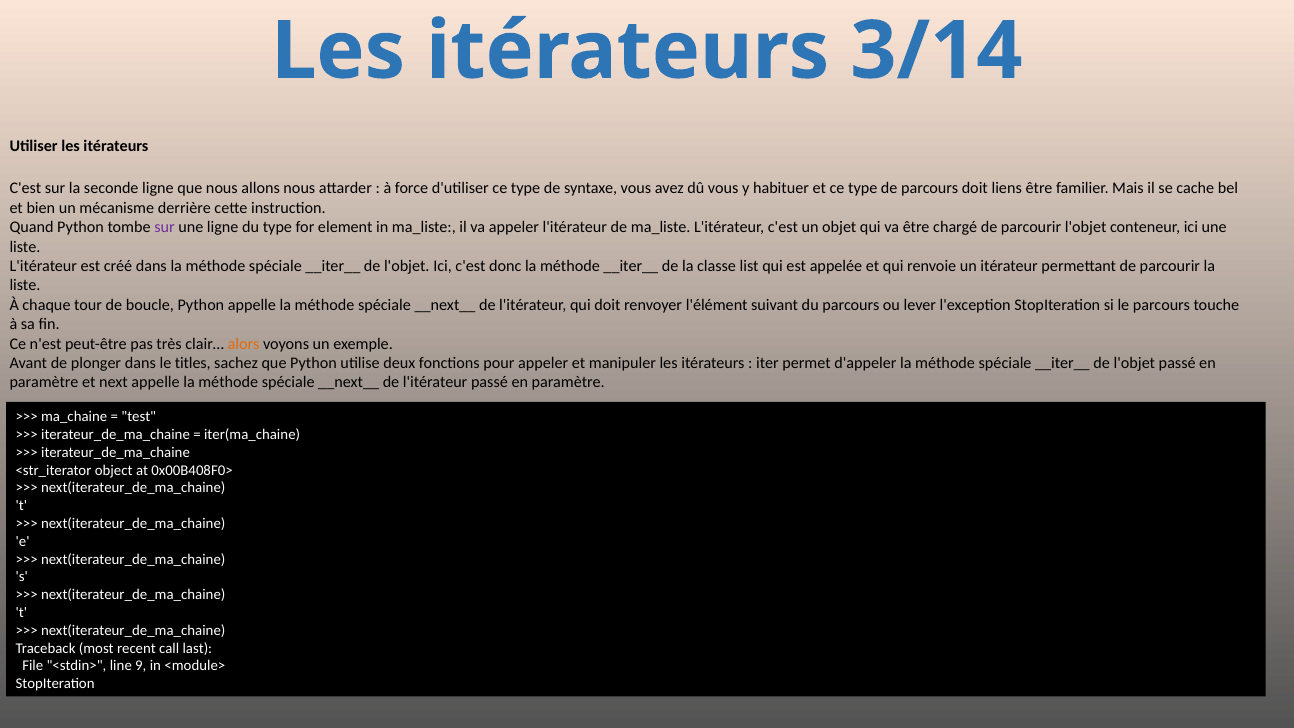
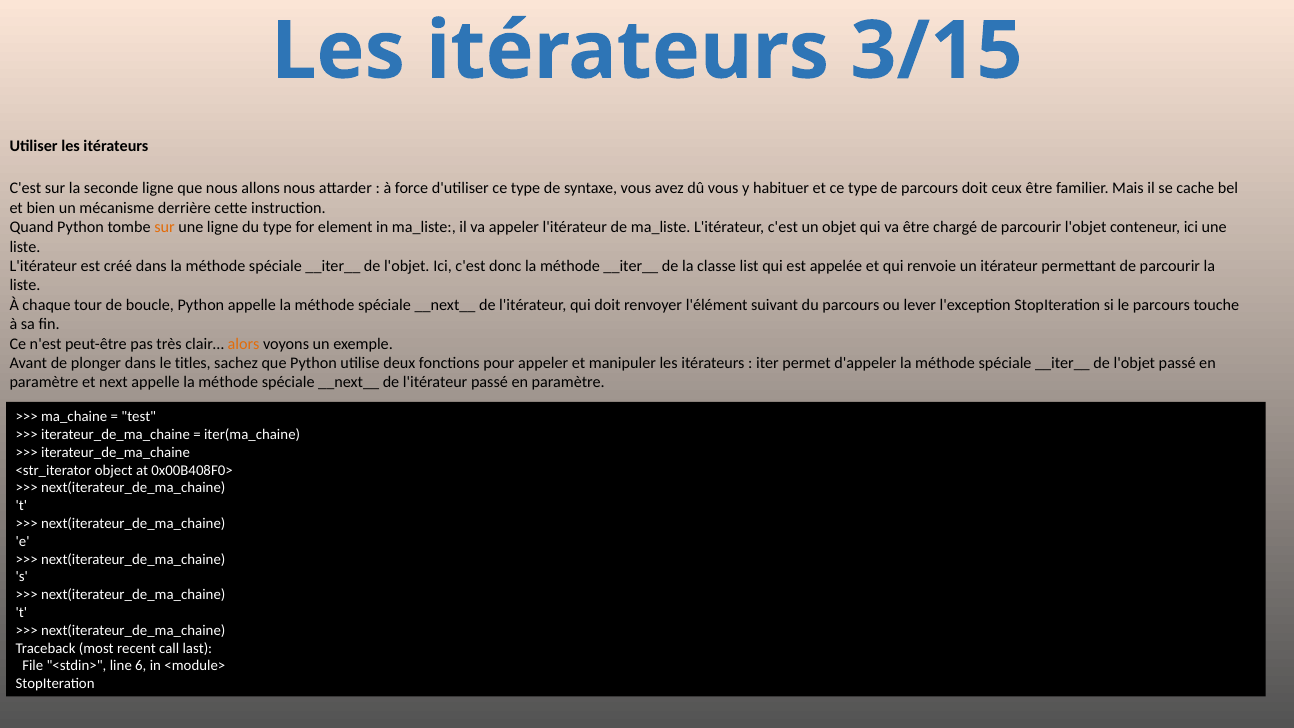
3/14: 3/14 -> 3/15
liens: liens -> ceux
sur at (165, 227) colour: purple -> orange
9: 9 -> 6
